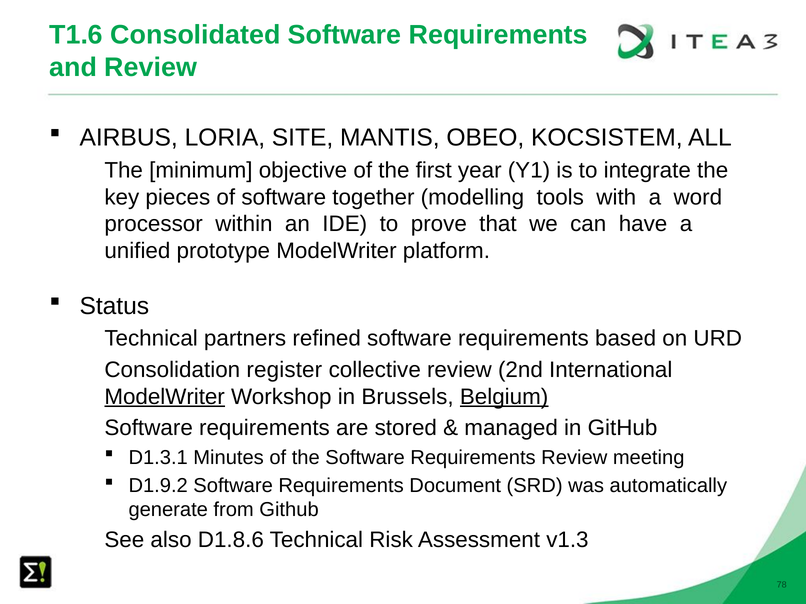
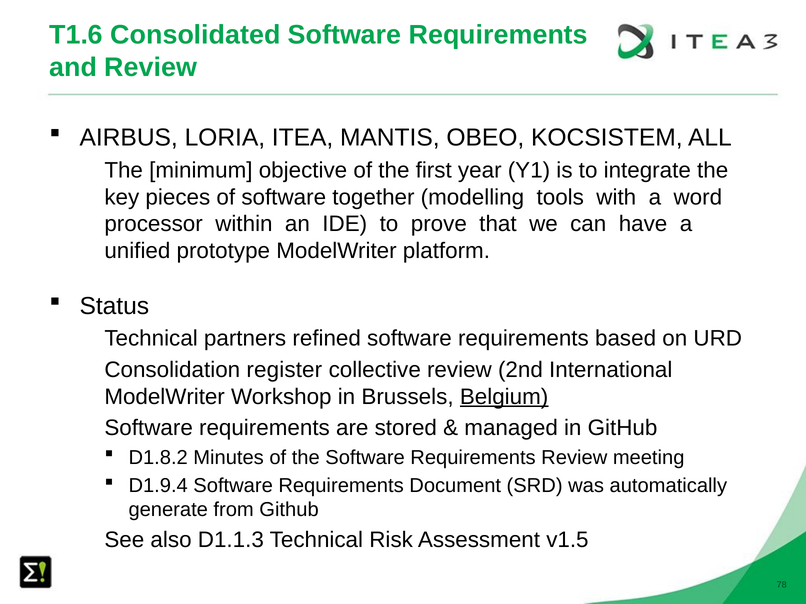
SITE: SITE -> ITEA
ModelWriter at (165, 397) underline: present -> none
D1.3.1: D1.3.1 -> D1.8.2
D1.9.2: D1.9.2 -> D1.9.4
D1.8.6: D1.8.6 -> D1.1.3
v1.3: v1.3 -> v1.5
